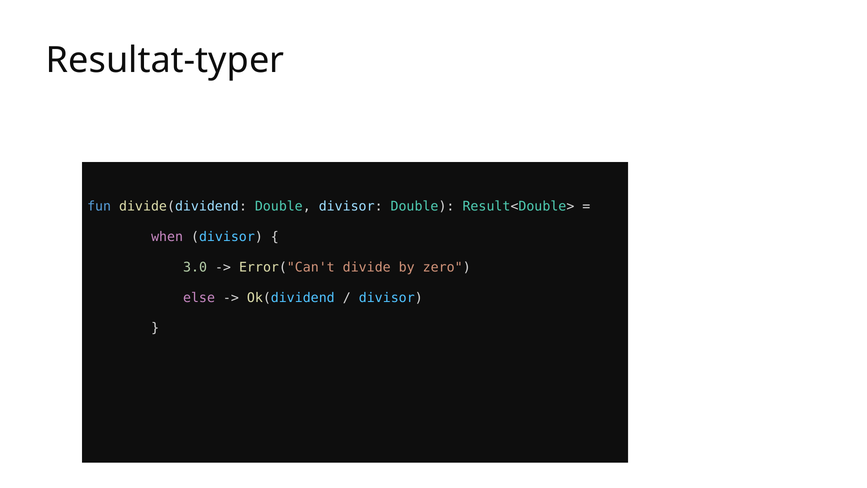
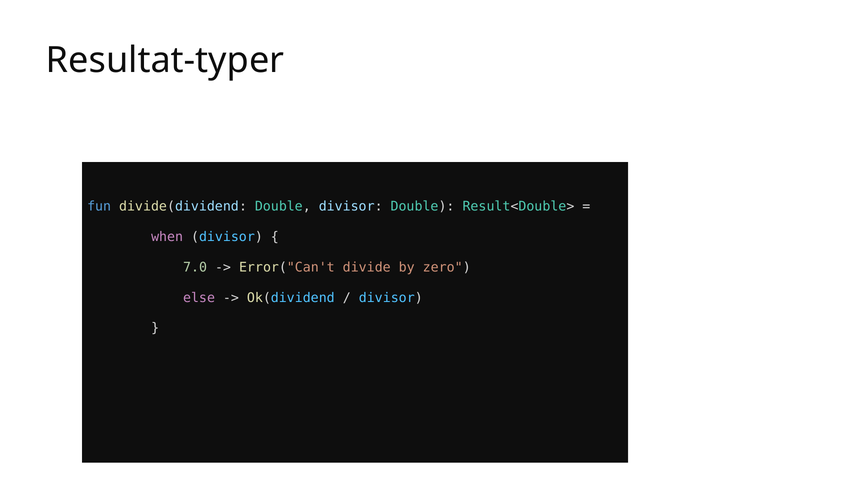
3.0: 3.0 -> 7.0
